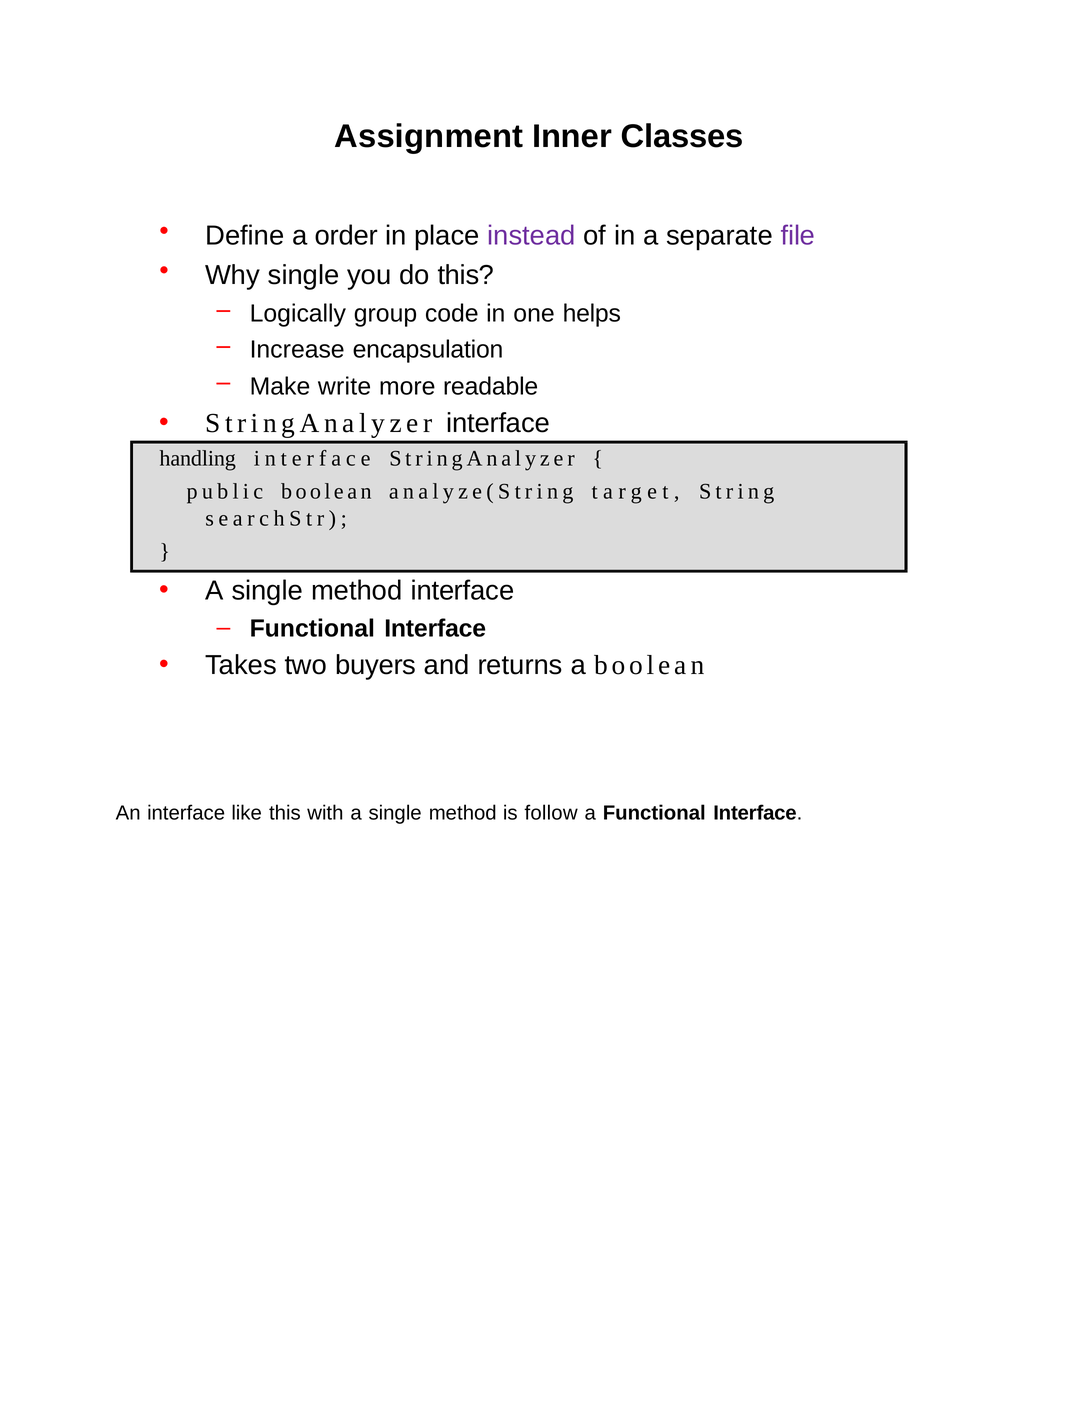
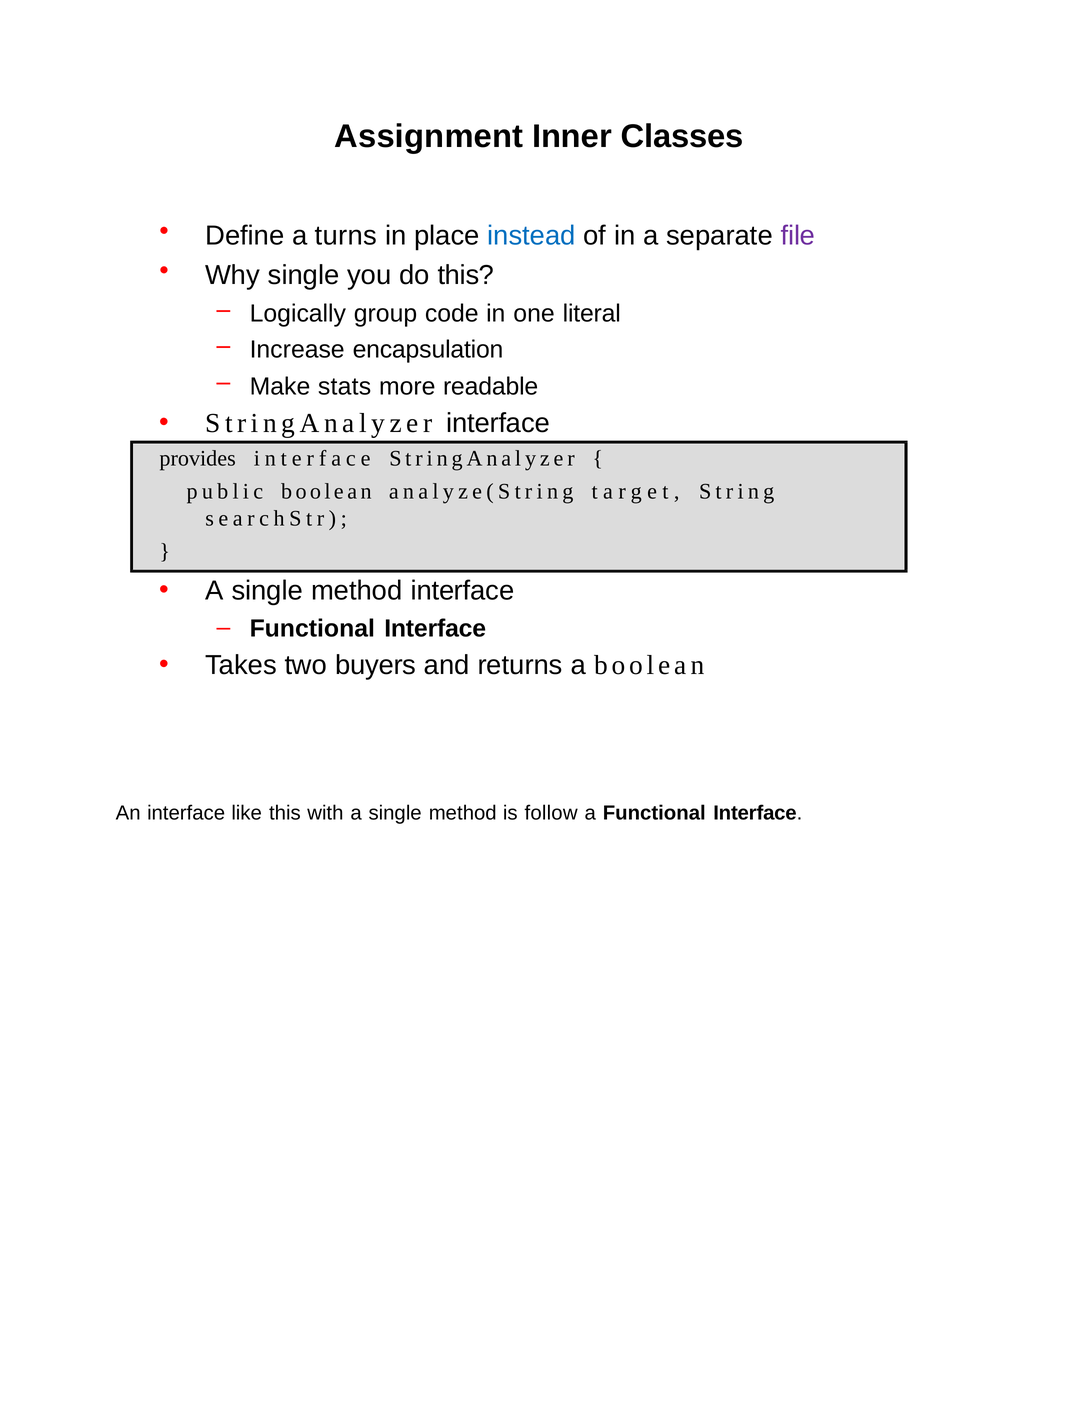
order: order -> turns
instead colour: purple -> blue
helps: helps -> literal
write: write -> stats
handling: handling -> provides
